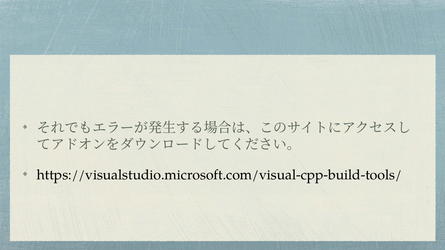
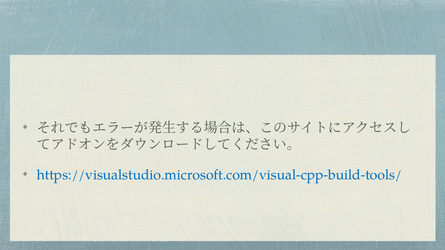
https://visualstudio.microsoft.com/visual-cpp-build-tools/ colour: black -> blue
